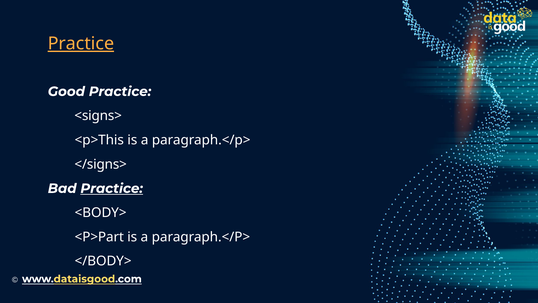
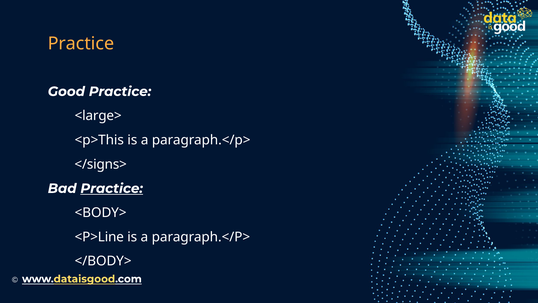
Practice at (81, 44) underline: present -> none
<signs>: <signs> -> <large>
<P>Part: <P>Part -> <P>Line
